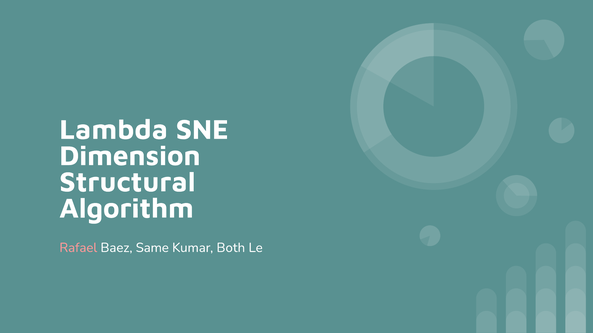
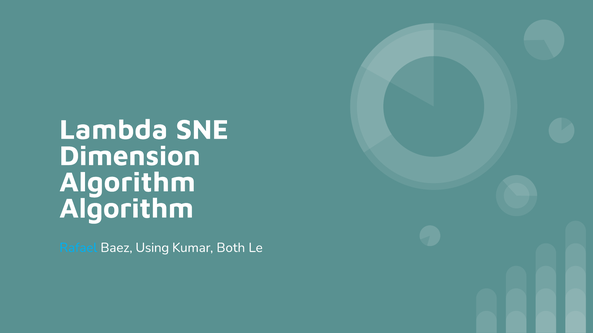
Structural at (127, 182): Structural -> Algorithm
Rafael colour: pink -> light blue
Same: Same -> Using
